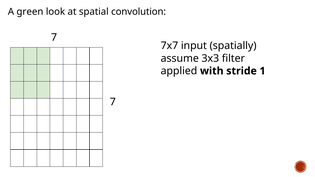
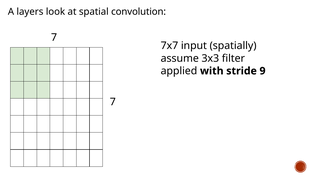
green: green -> layers
1: 1 -> 9
